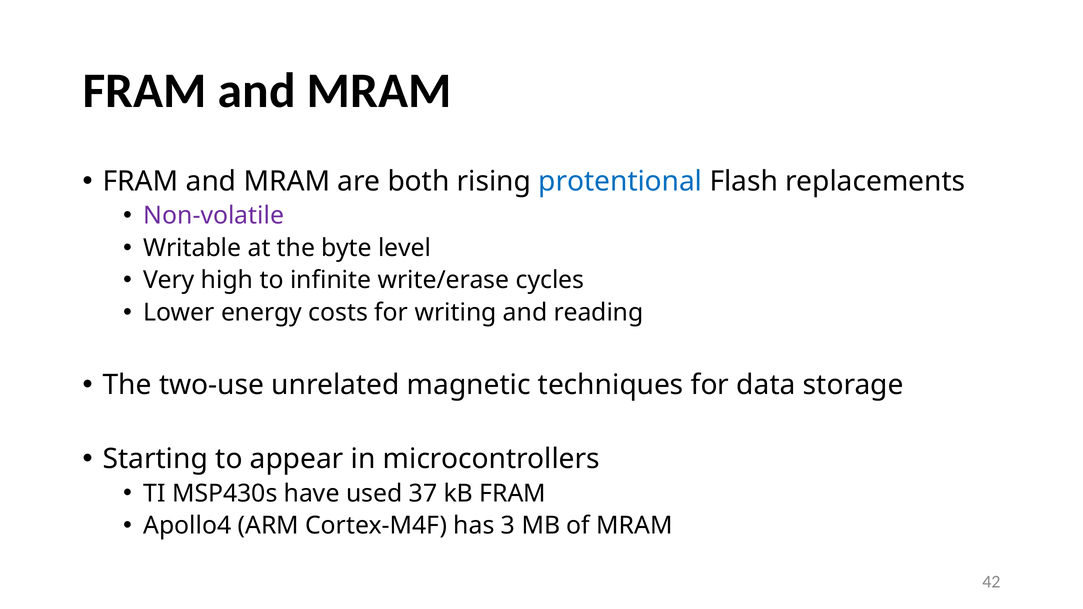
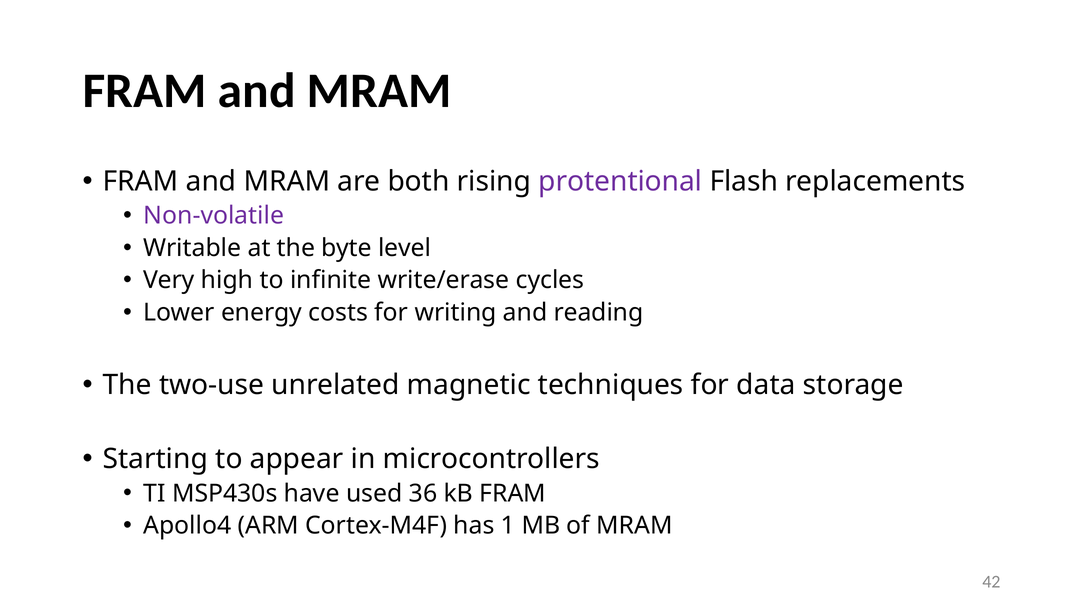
protentional colour: blue -> purple
37: 37 -> 36
3: 3 -> 1
